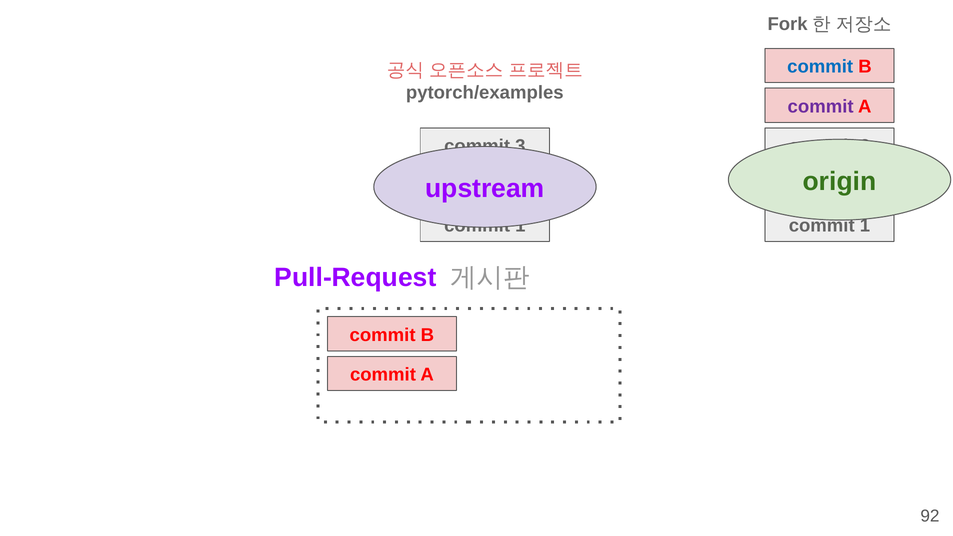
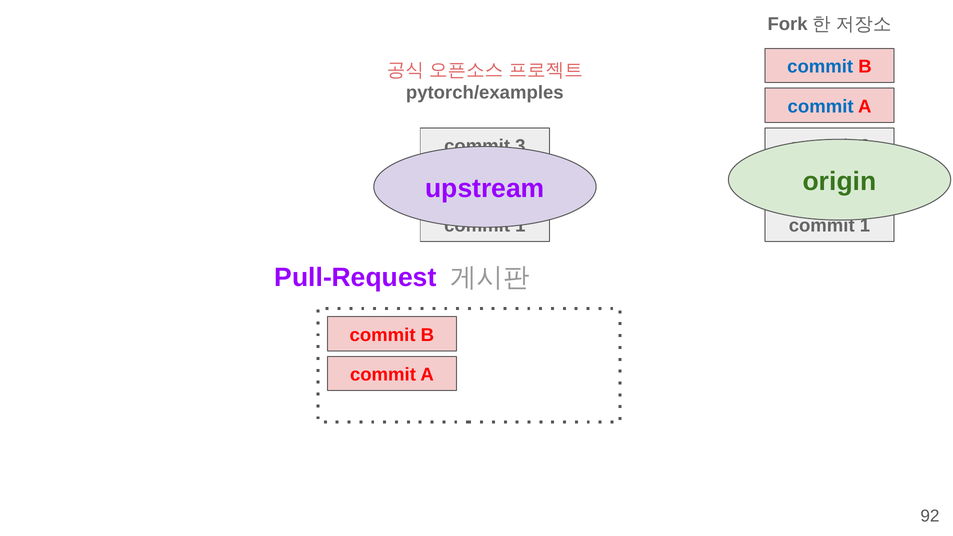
commit at (821, 107) colour: purple -> blue
